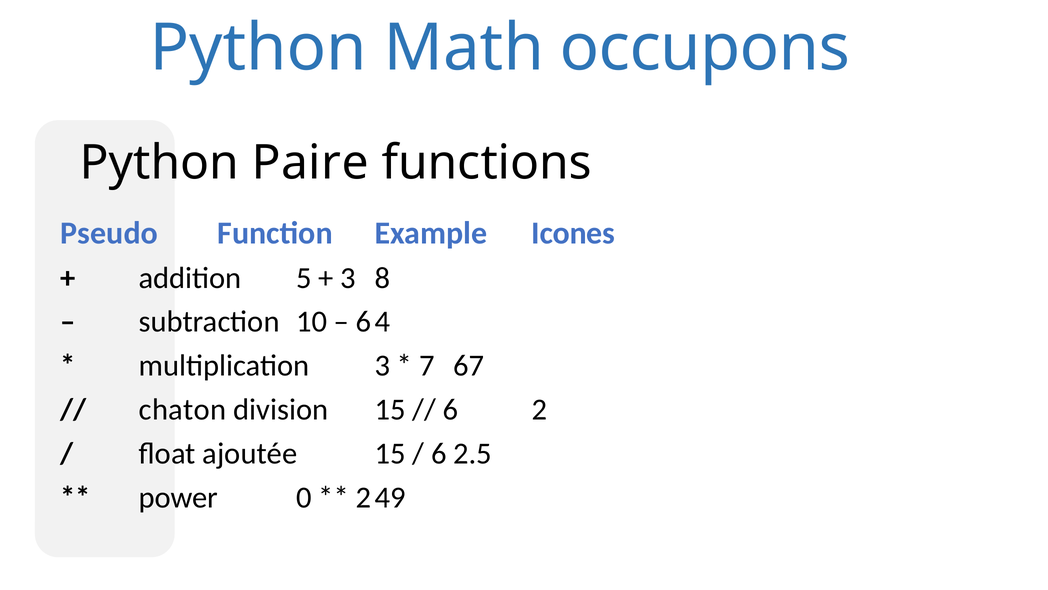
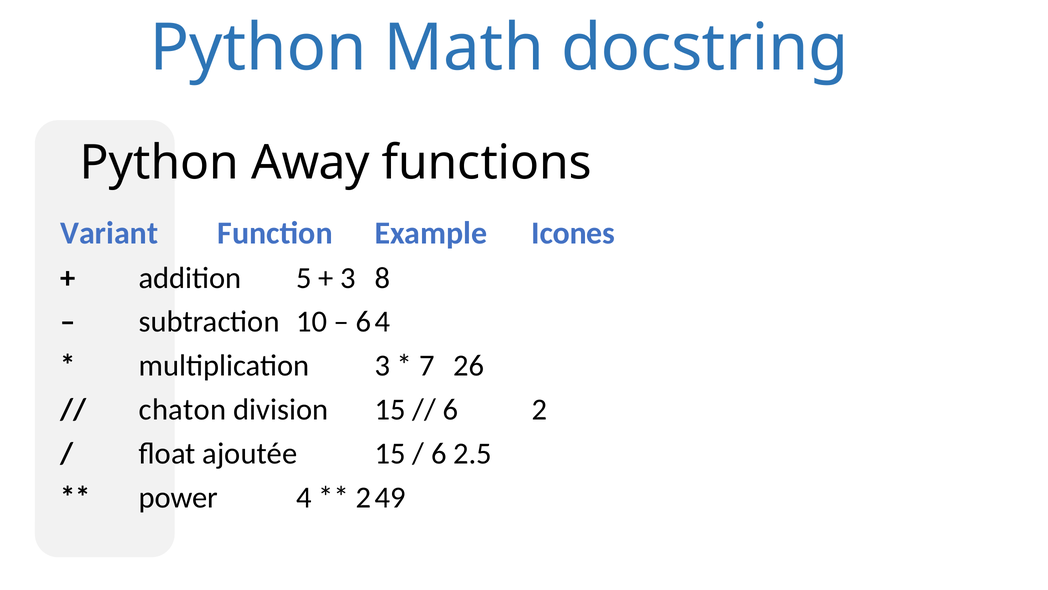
occupons: occupons -> docstring
Paire: Paire -> Away
Pseudo: Pseudo -> Variant
67: 67 -> 26
0: 0 -> 4
